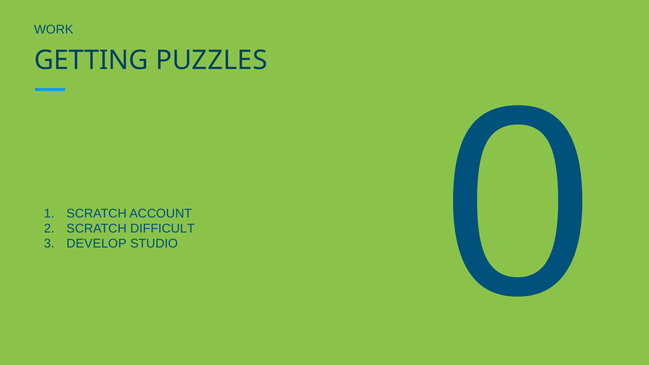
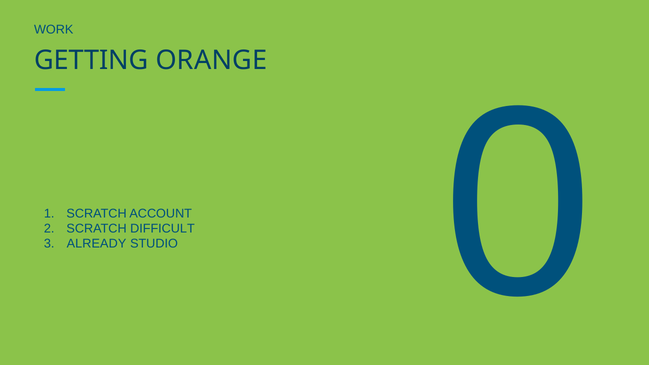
PUZZLES: PUZZLES -> ORANGE
DEVELOP: DEVELOP -> ALREADY
